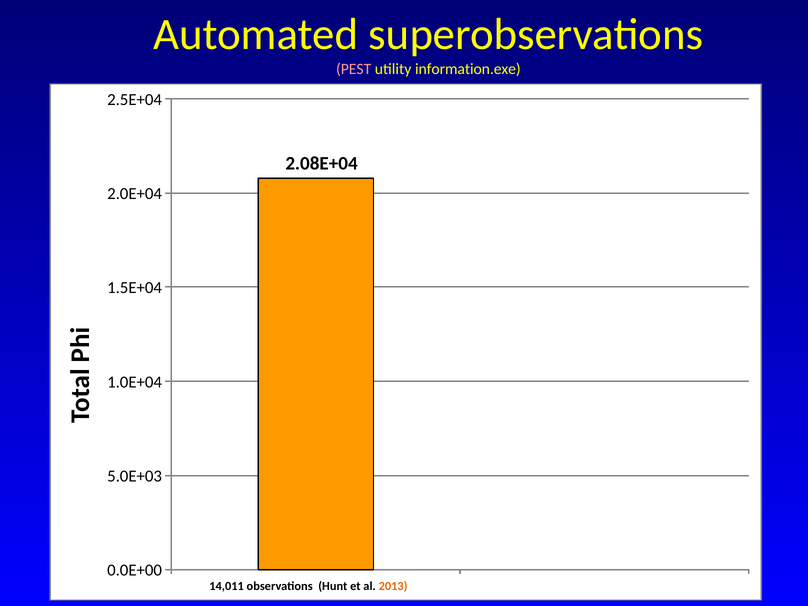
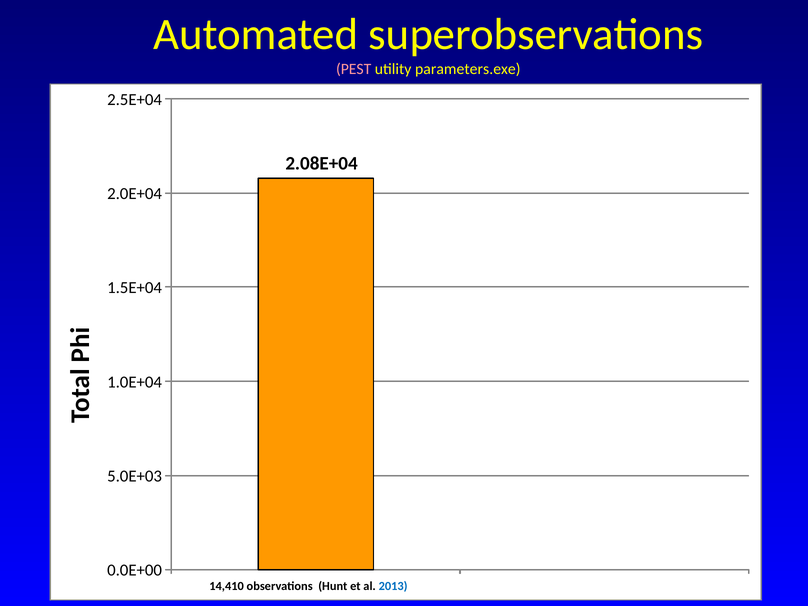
information.exe: information.exe -> parameters.exe
14,011: 14,011 -> 14,410
2013 colour: orange -> blue
